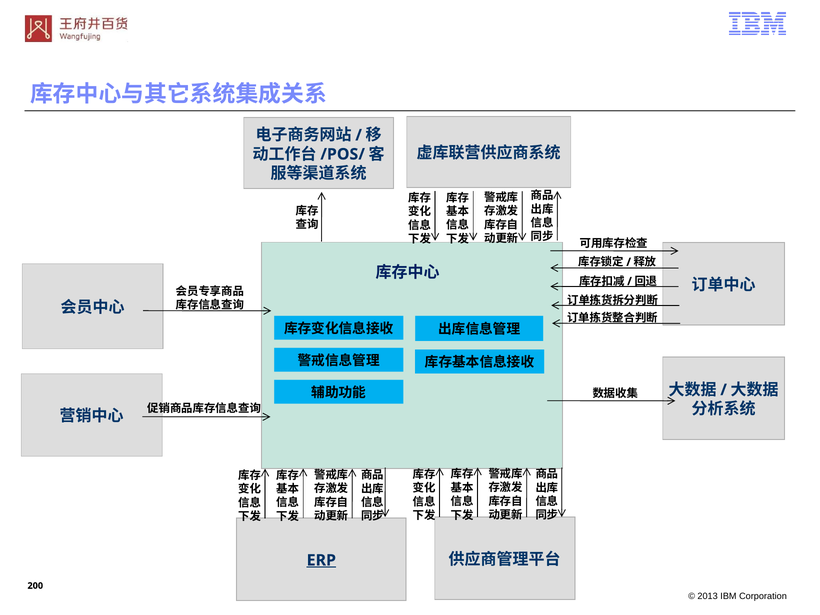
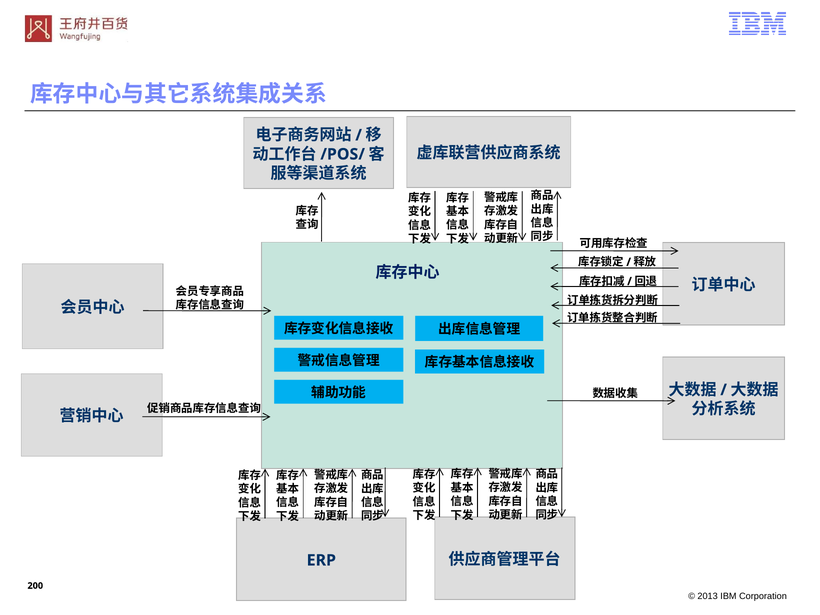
ERP underline: present -> none
